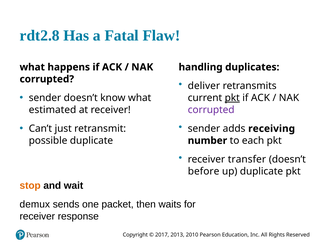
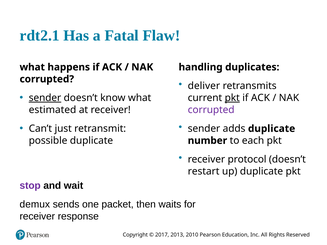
t2.8: t2.8 -> t2.1
sender at (45, 98) underline: none -> present
adds receiving: receiving -> duplicate
transfer: transfer -> protocol
before: before -> restart
stop colour: orange -> purple
